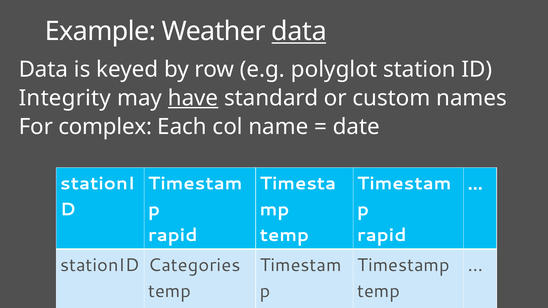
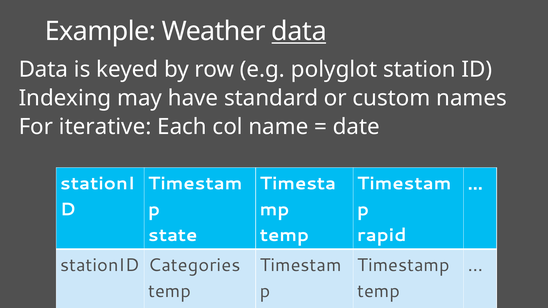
Integrity: Integrity -> Indexing
have underline: present -> none
complex: complex -> iterative
rapid at (173, 235): rapid -> state
